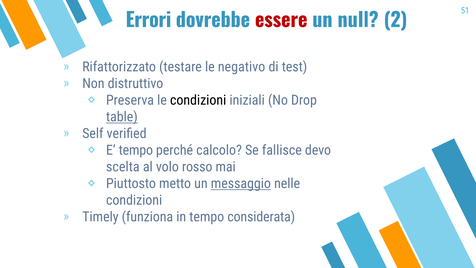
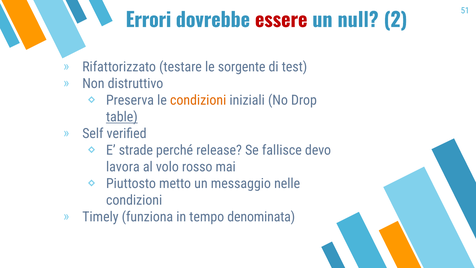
negativo: negativo -> sorgente
condizioni at (198, 100) colour: black -> orange
E tempo: tempo -> strade
calcolo: calcolo -> release
scelta: scelta -> lavora
messaggio underline: present -> none
considerata: considerata -> denominata
